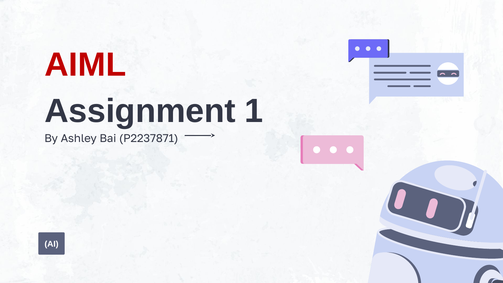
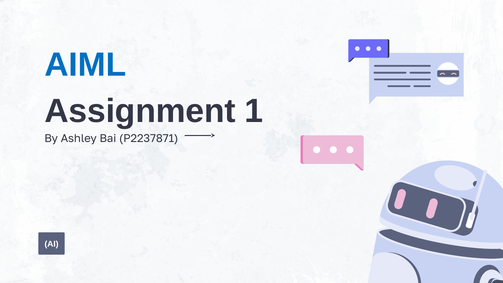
AIML colour: red -> blue
